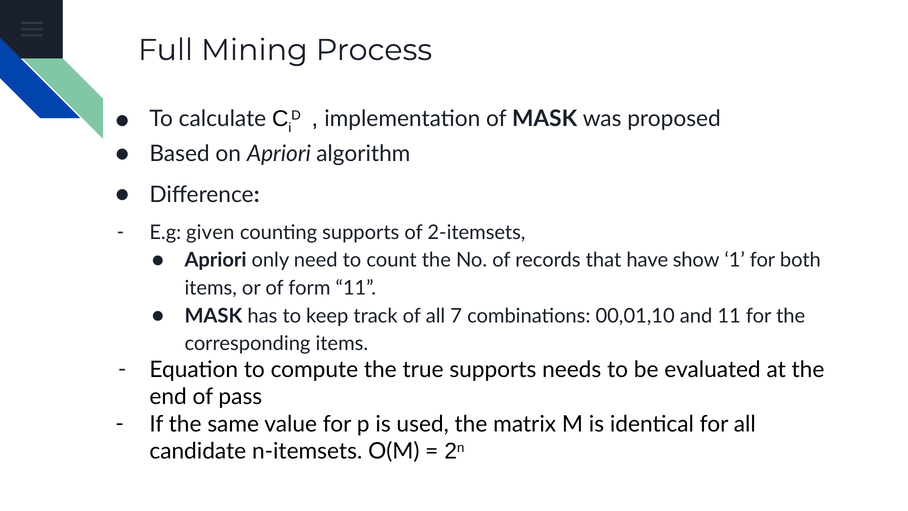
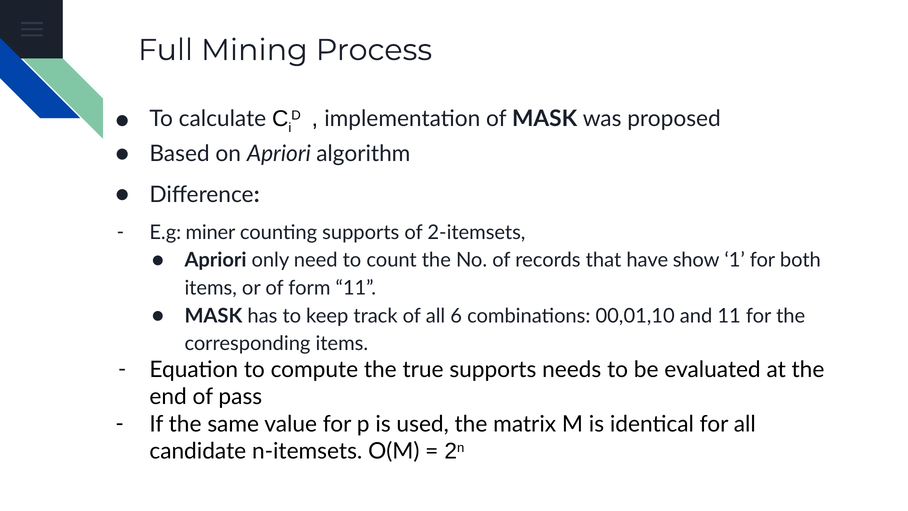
given: given -> miner
7: 7 -> 6
